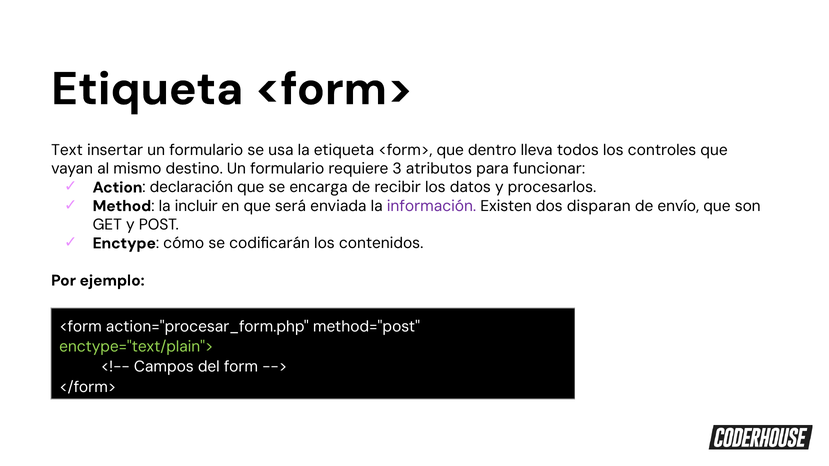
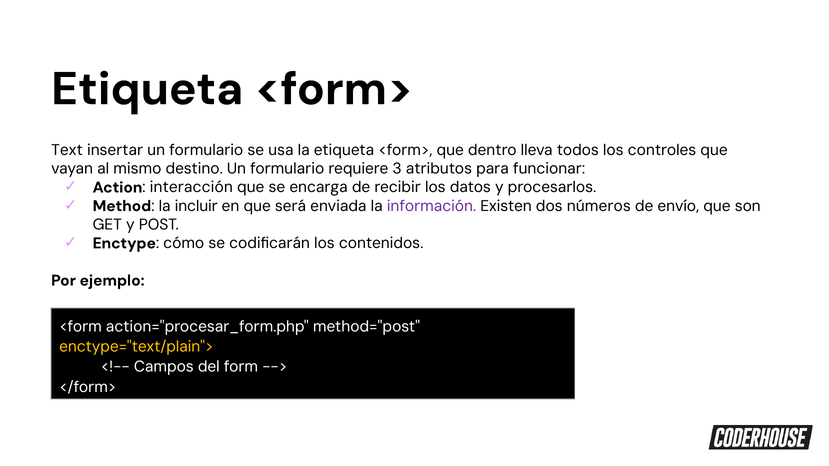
declaración: declaración -> interacción
disparan: disparan -> números
enctype="text/plain"> colour: light green -> yellow
